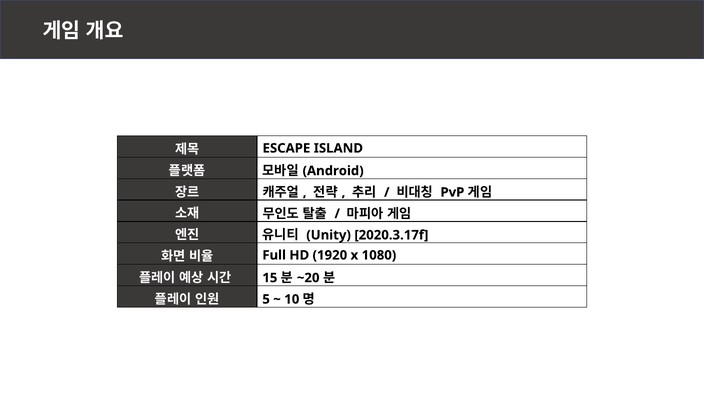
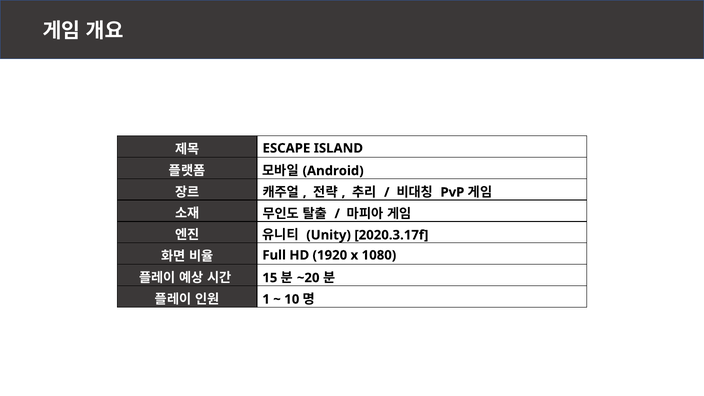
5: 5 -> 1
